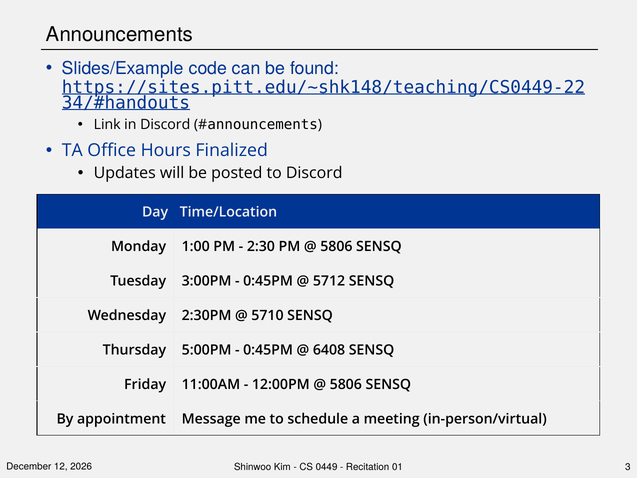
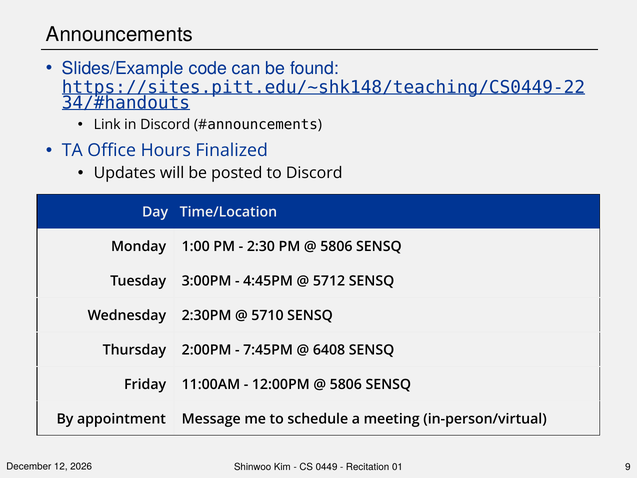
0:45PM at (268, 281): 0:45PM -> 4:45PM
5:00PM: 5:00PM -> 2:00PM
0:45PM at (268, 350): 0:45PM -> 7:45PM
3: 3 -> 9
